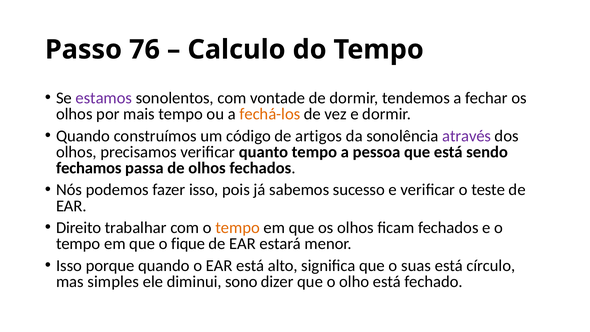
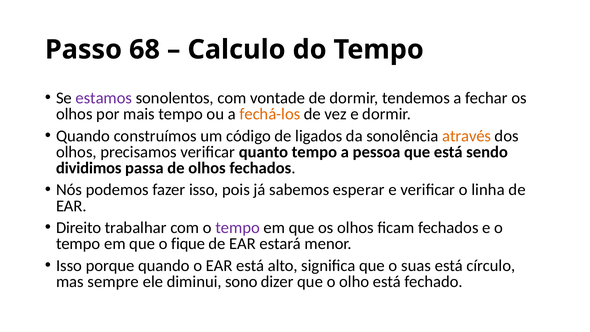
76: 76 -> 68
artigos: artigos -> ligados
através colour: purple -> orange
fechamos: fechamos -> dividimos
sucesso: sucesso -> esperar
teste: teste -> linha
tempo at (238, 228) colour: orange -> purple
simples: simples -> sempre
